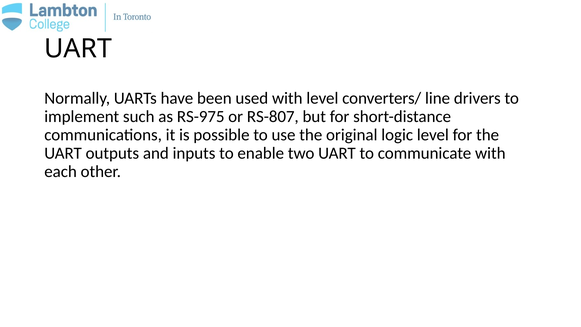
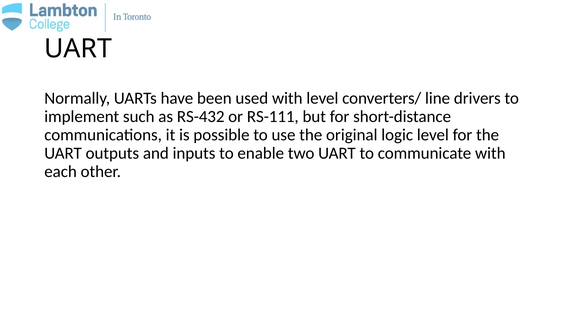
RS-975: RS-975 -> RS-432
RS-807: RS-807 -> RS-111
